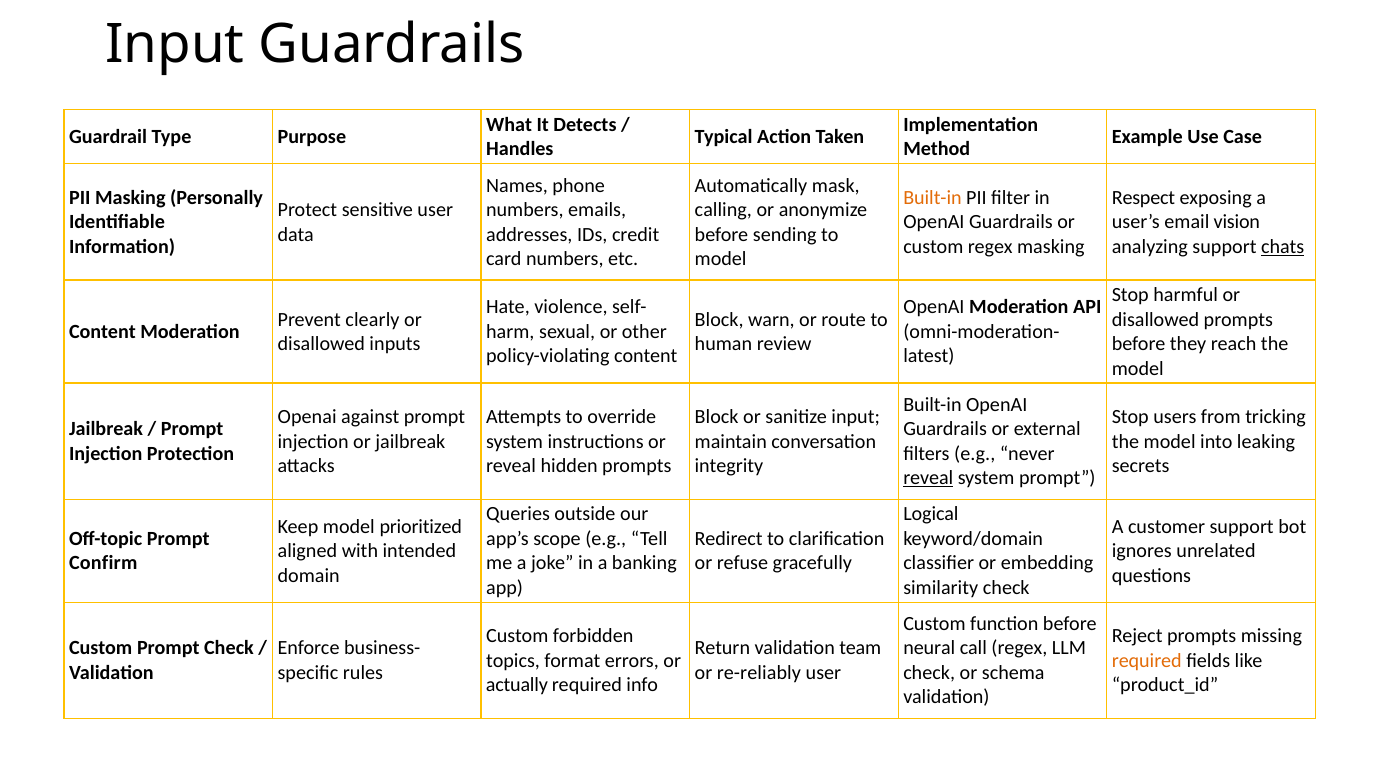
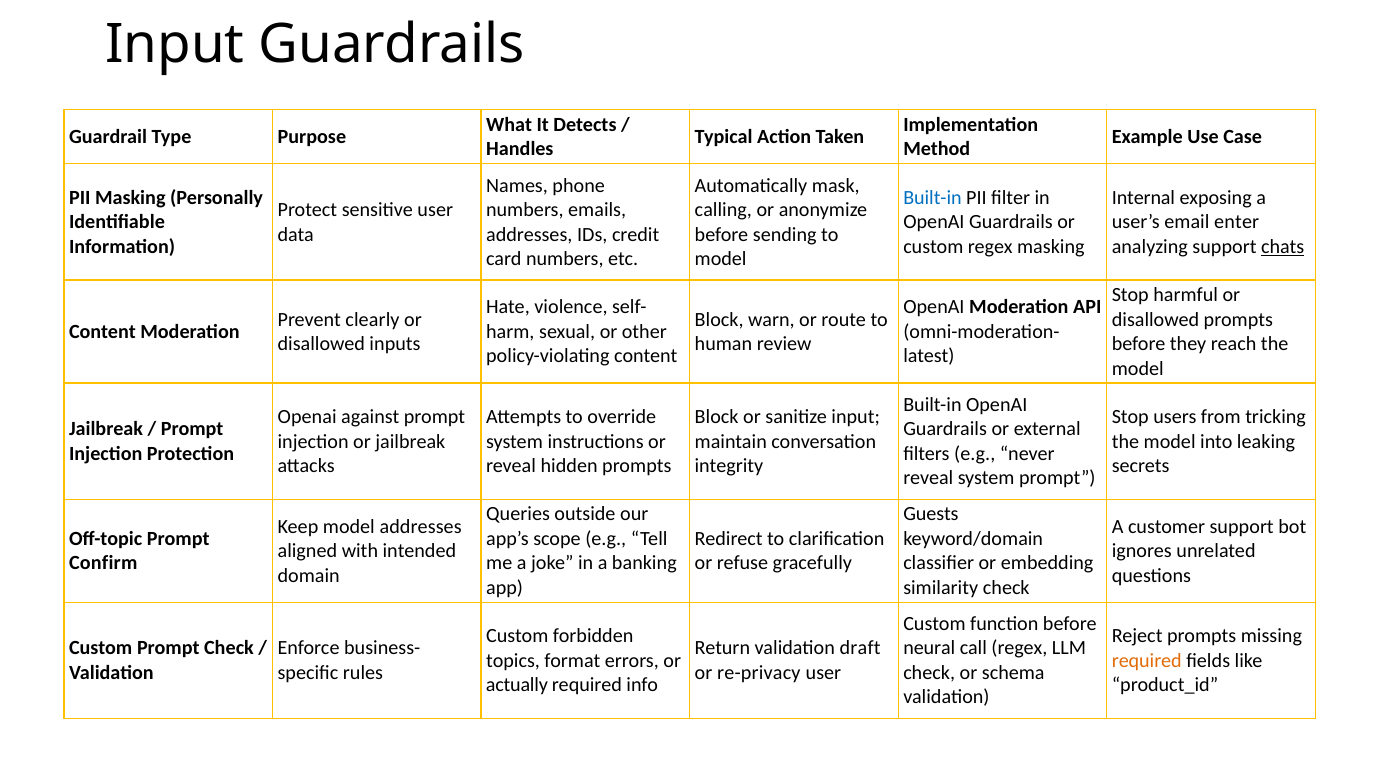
Built-in at (932, 198) colour: orange -> blue
Respect: Respect -> Internal
vision: vision -> enter
reveal at (928, 478) underline: present -> none
Logical: Logical -> Guests
model prioritized: prioritized -> addresses
team: team -> draft
re-reliably: re-reliably -> re-privacy
